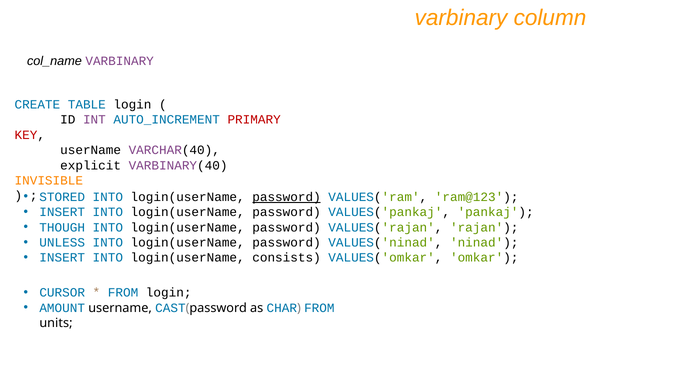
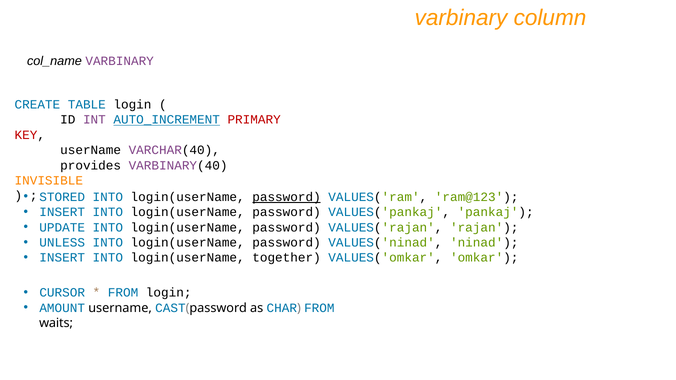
AUTO_INCREMENT underline: none -> present
explicit: explicit -> provides
THOUGH: THOUGH -> UPDATE
consists: consists -> together
units: units -> waits
